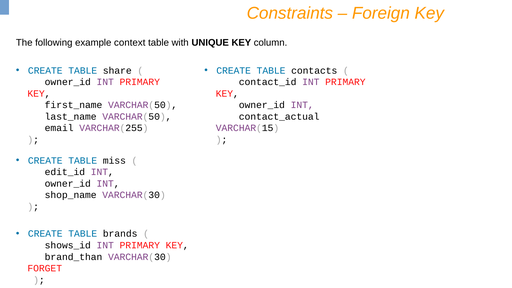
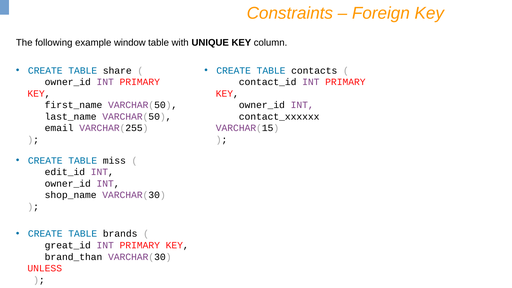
context: context -> window
contact_actual: contact_actual -> contact_xxxxxx
shows_id: shows_id -> great_id
FORGET: FORGET -> UNLESS
